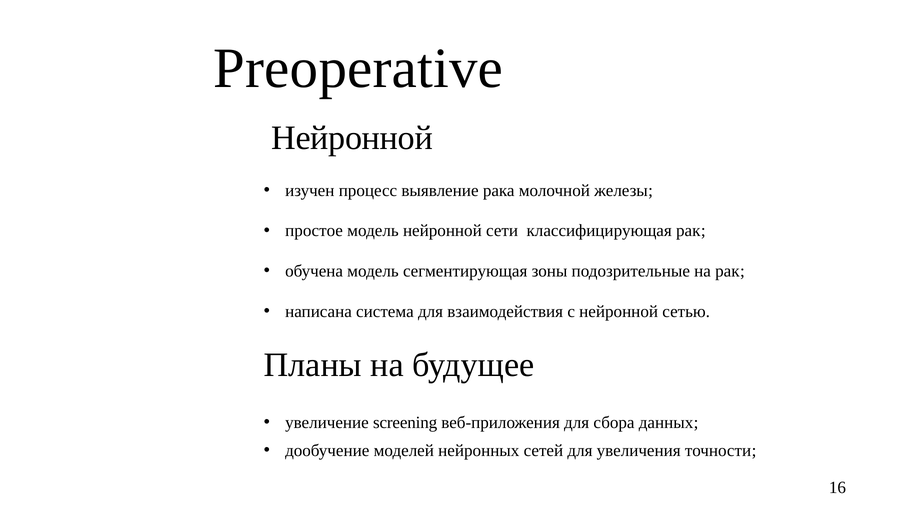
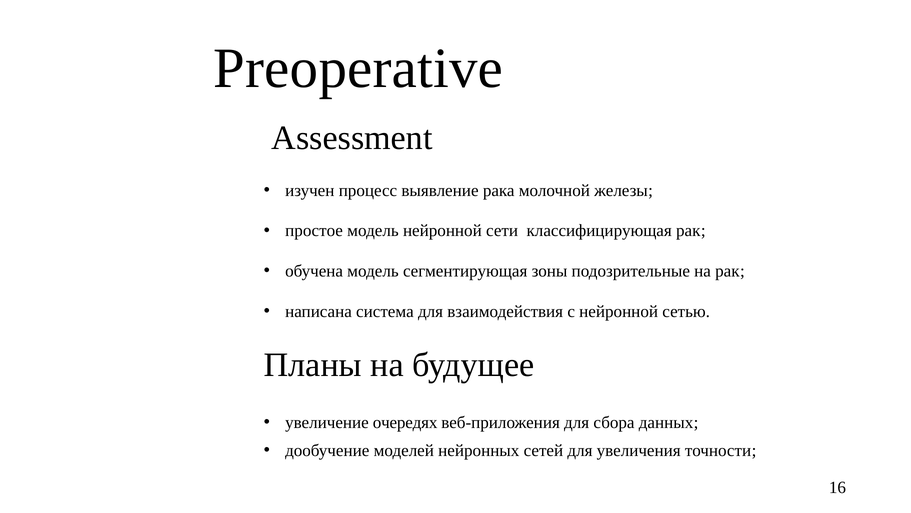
Нейронной at (352, 138): Нейронной -> Assessment
screening: screening -> очередях
